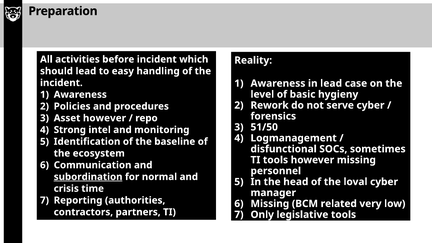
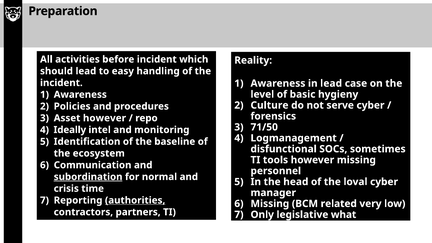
Rework: Rework -> Culture
51/50: 51/50 -> 71/50
Strong: Strong -> Ideally
authorities underline: none -> present
legislative tools: tools -> what
